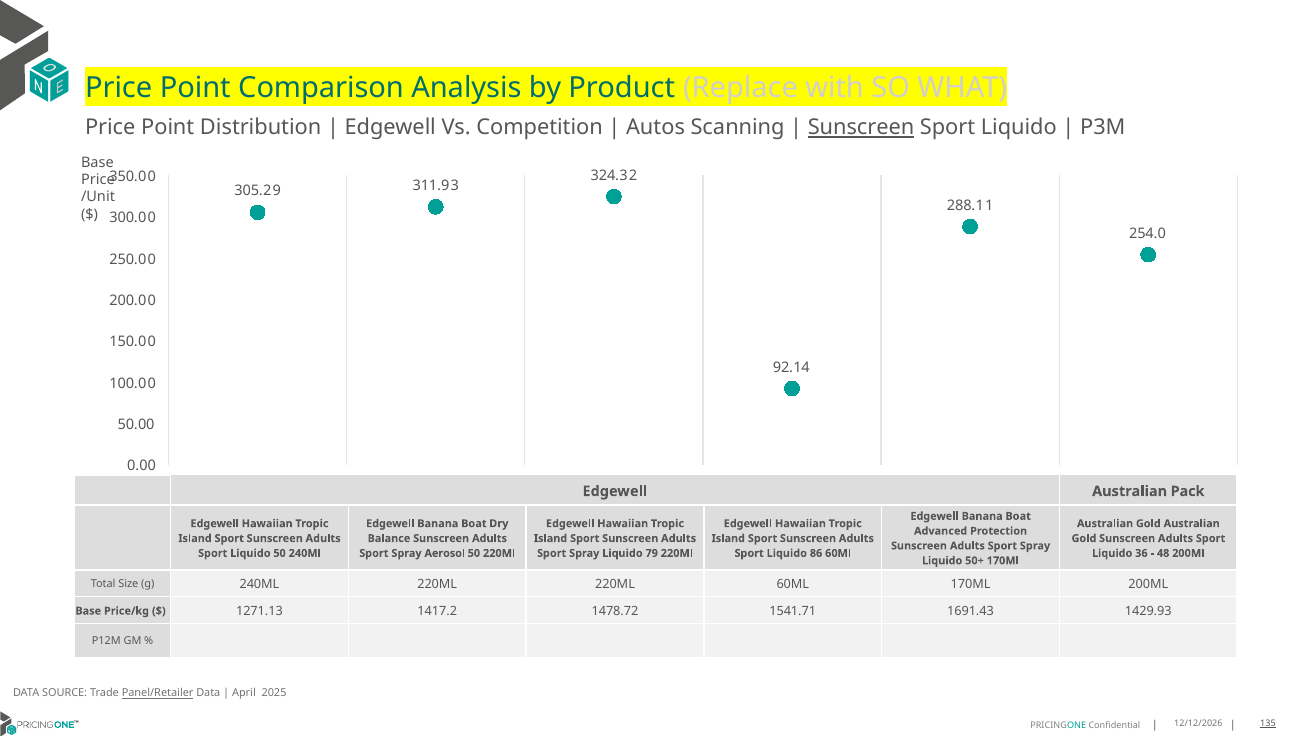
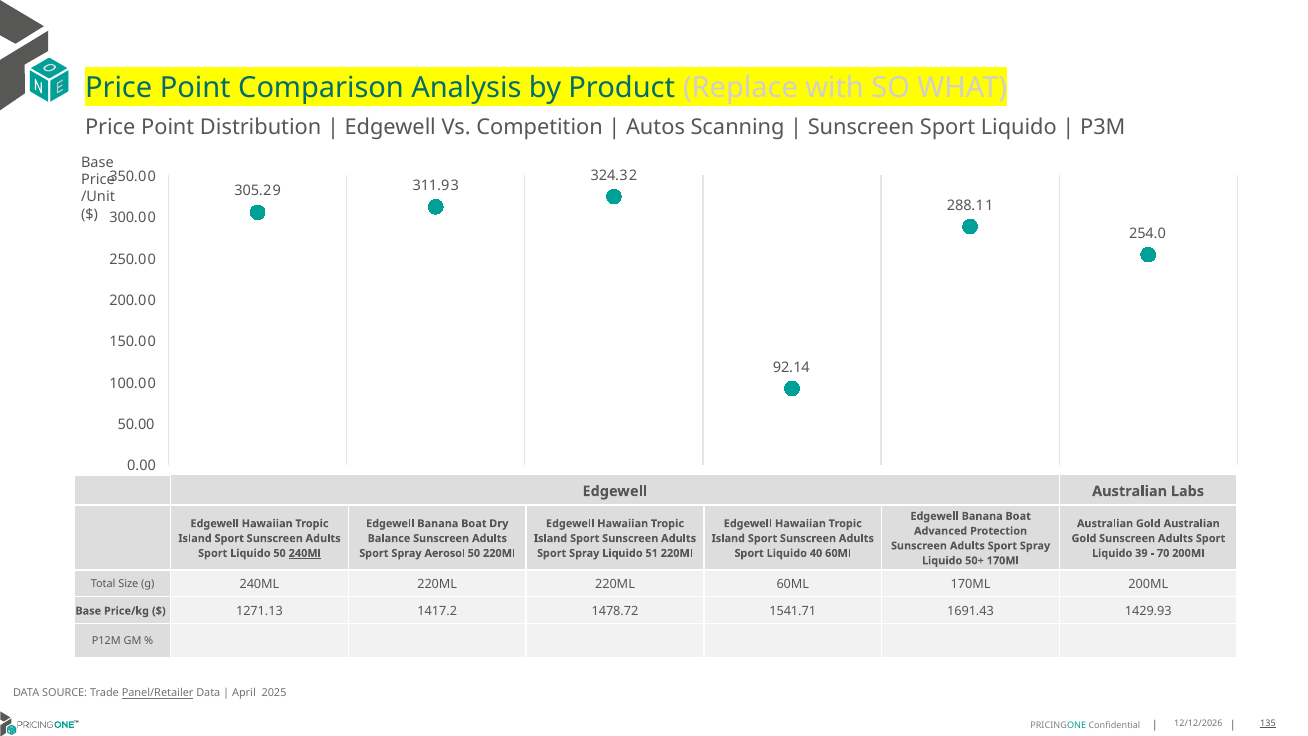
Sunscreen at (861, 128) underline: present -> none
Pack: Pack -> Labs
240Ml at (305, 553) underline: none -> present
79: 79 -> 51
86: 86 -> 40
36: 36 -> 39
48: 48 -> 70
